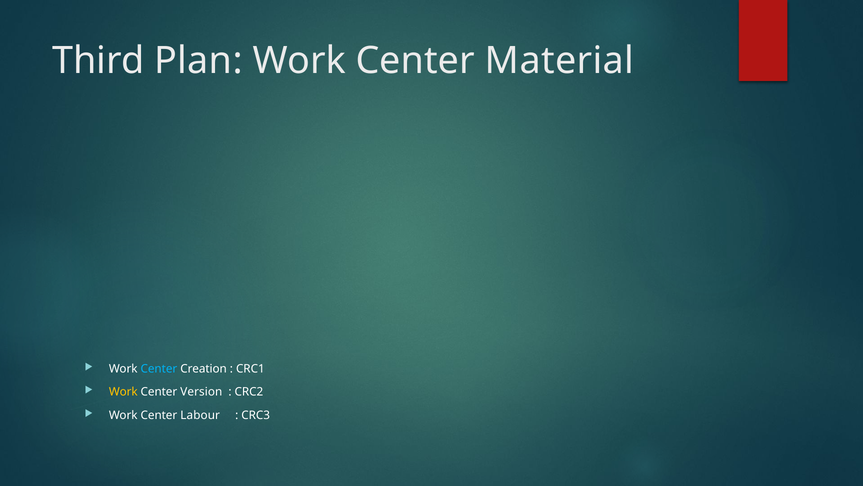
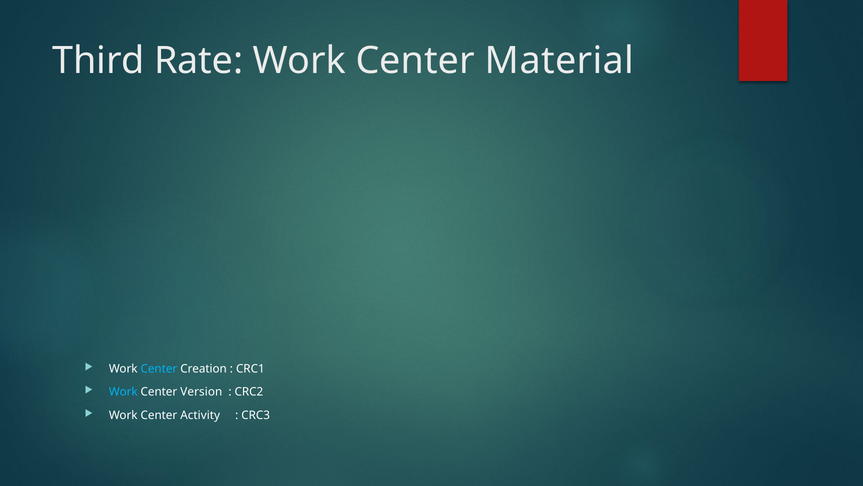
Plan: Plan -> Rate
Work at (123, 392) colour: yellow -> light blue
Labour: Labour -> Activity
